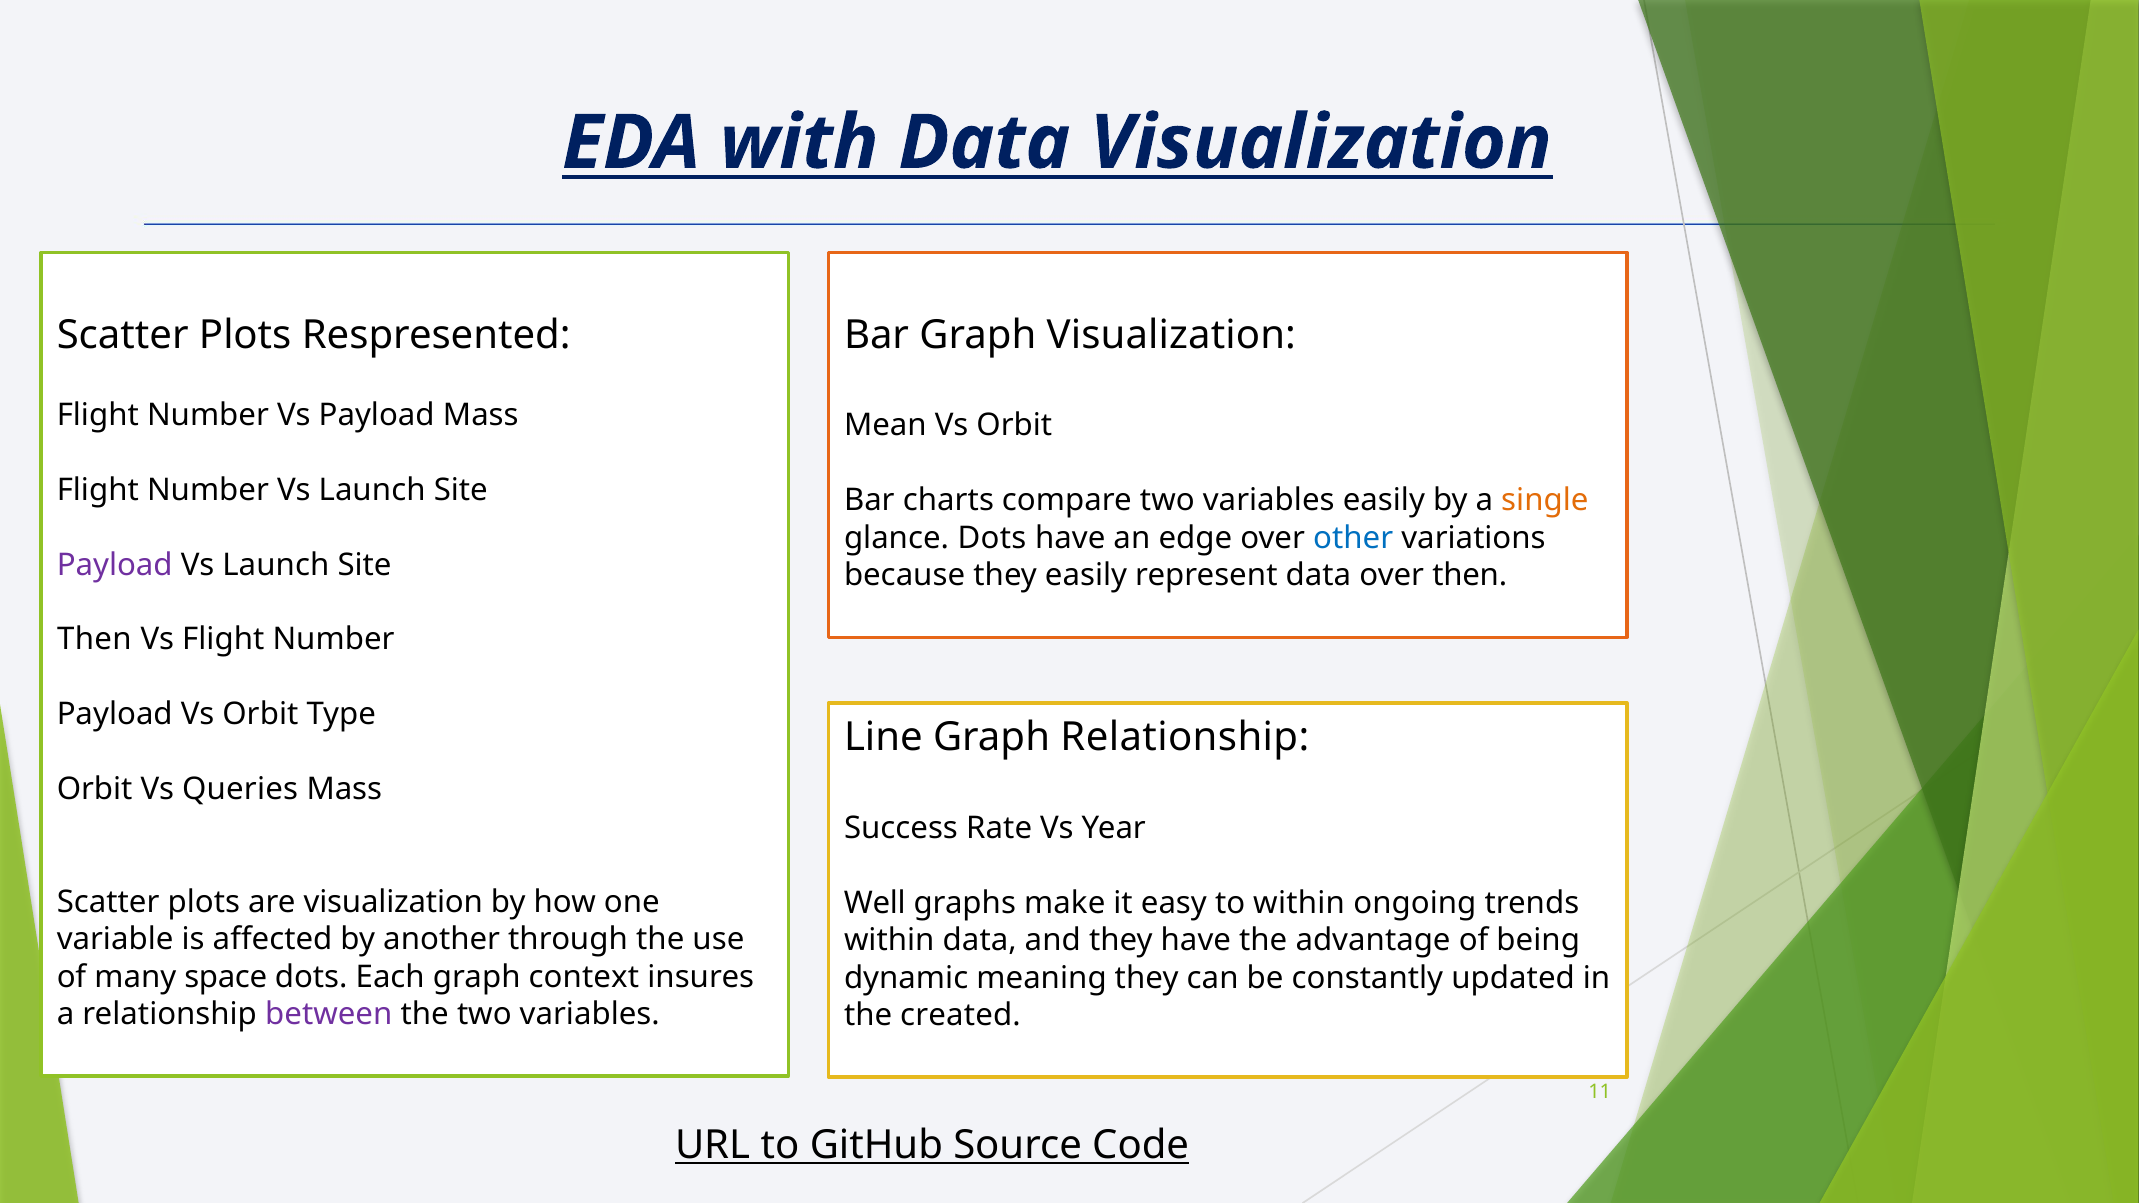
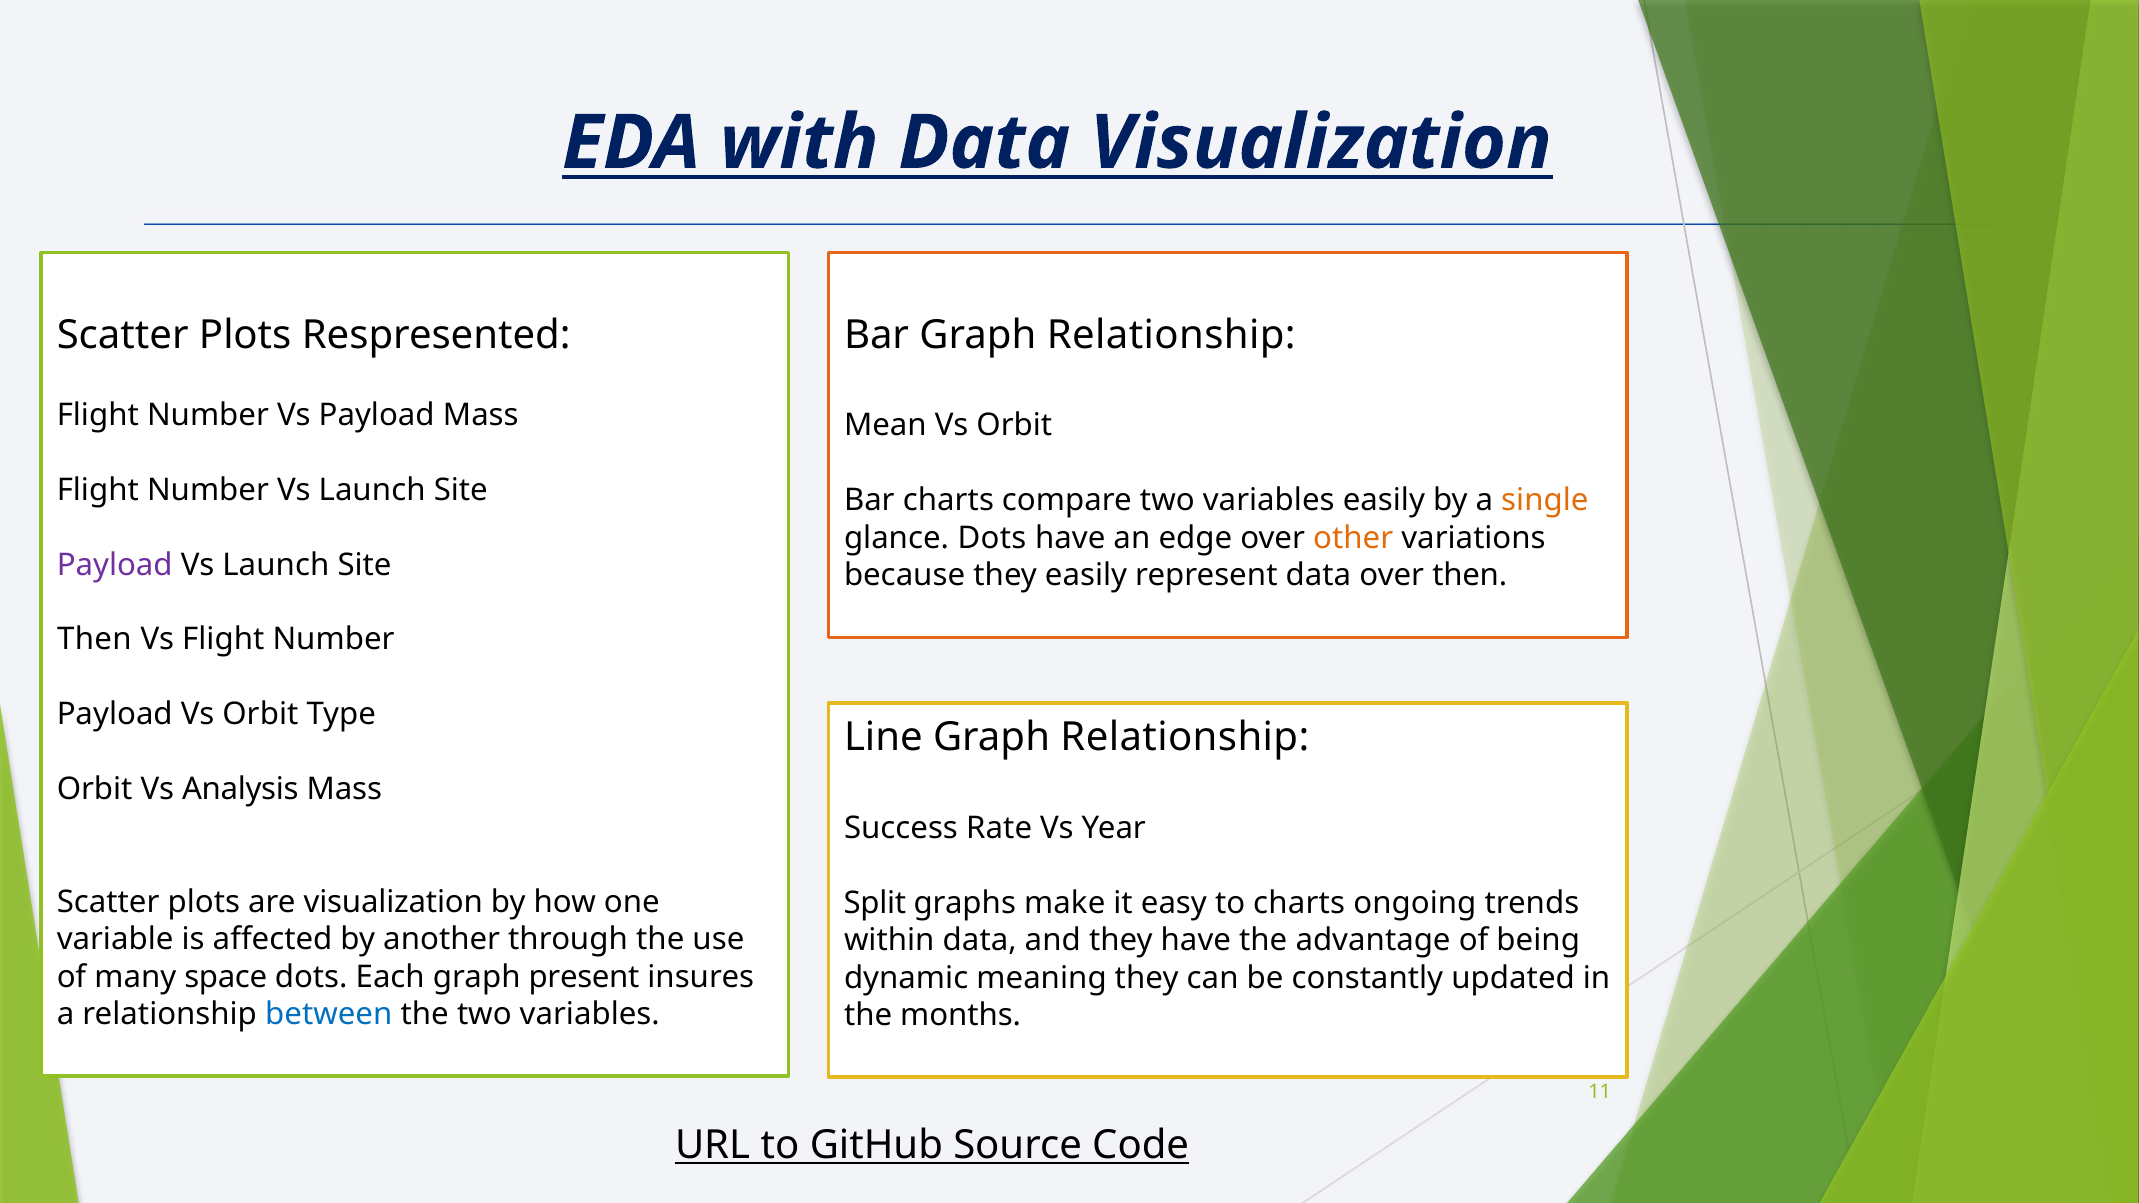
Bar Graph Visualization: Visualization -> Relationship
other colour: blue -> orange
Queries: Queries -> Analysis
Well: Well -> Split
to within: within -> charts
context: context -> present
between colour: purple -> blue
created: created -> months
